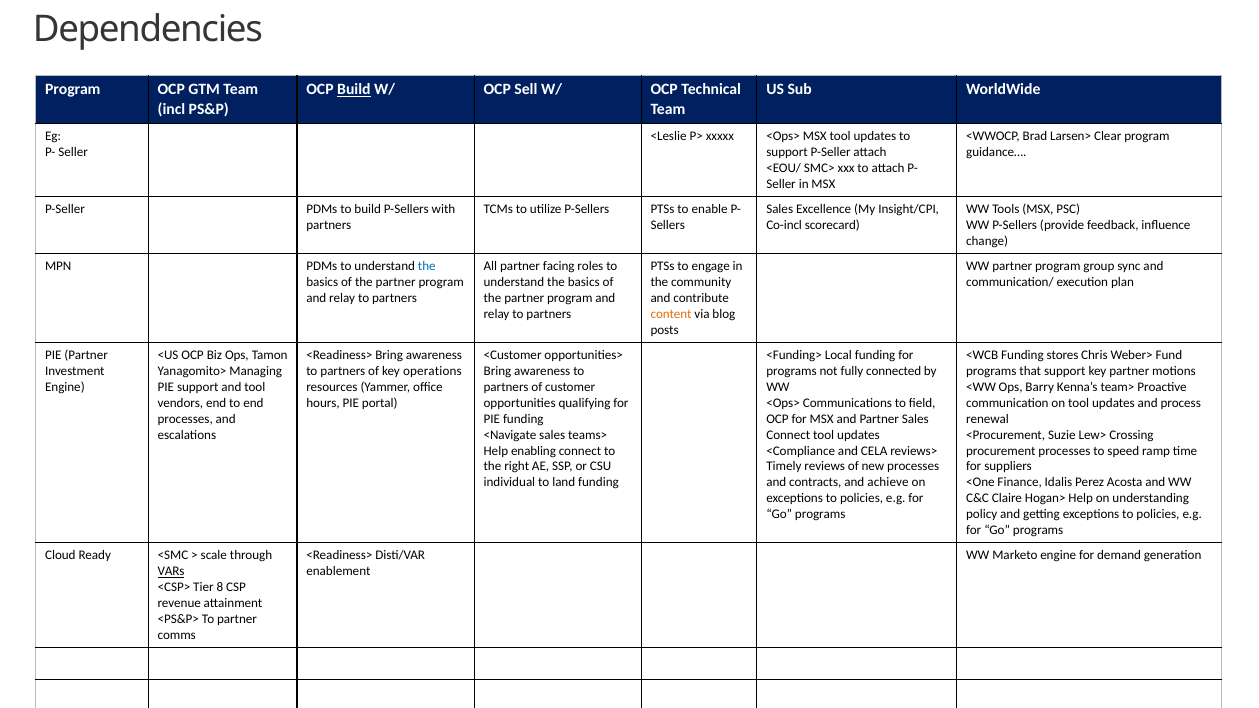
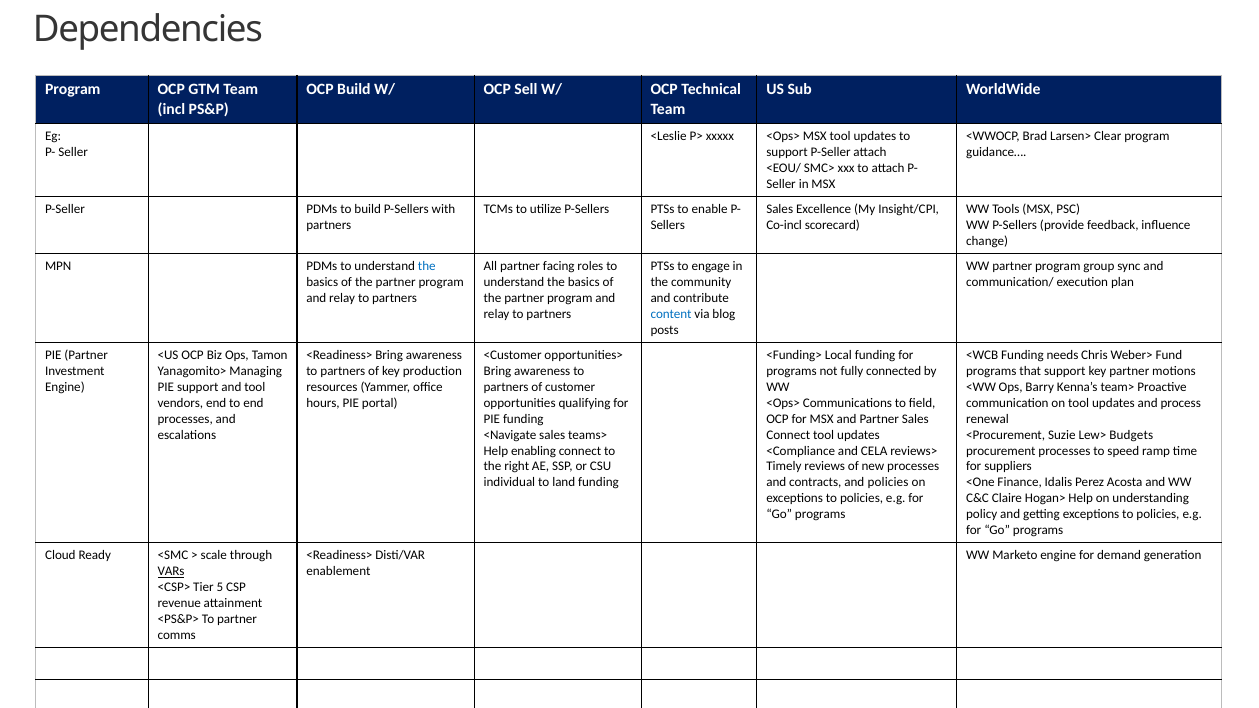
Build at (354, 90) underline: present -> none
content colour: orange -> blue
stores: stores -> needs
operations: operations -> production
Crossing: Crossing -> Budgets
and achieve: achieve -> policies
8: 8 -> 5
